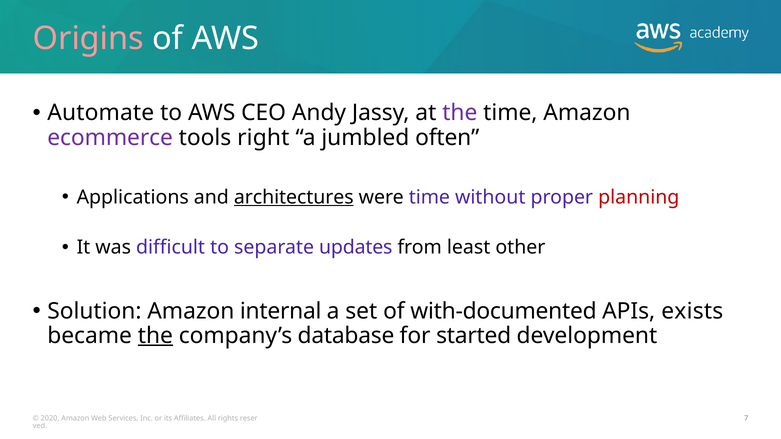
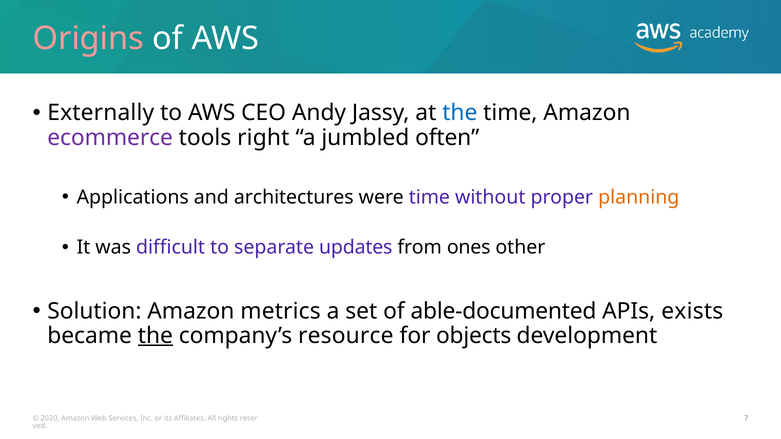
Automate: Automate -> Externally
the at (460, 113) colour: purple -> blue
architectures underline: present -> none
planning colour: red -> orange
least: least -> ones
internal: internal -> metrics
with-documented: with-documented -> able-documented
database: database -> resource
started: started -> objects
